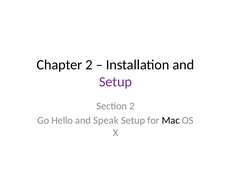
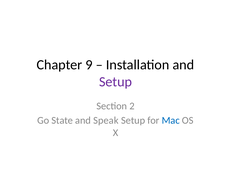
Chapter 2: 2 -> 9
Hello: Hello -> State
Mac colour: black -> blue
